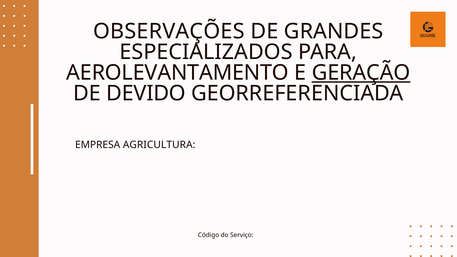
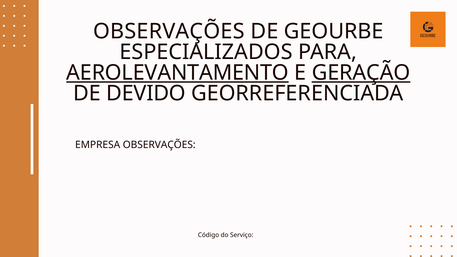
GRANDES: GRANDES -> GEOURBE
AEROLEVANTAMENTO underline: none -> present
EMPRESA AGRICULTURA: AGRICULTURA -> OBSERVAÇÕES
